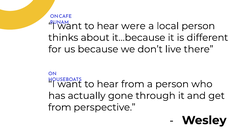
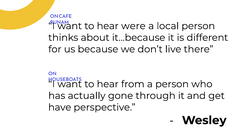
from at (60, 107): from -> have
